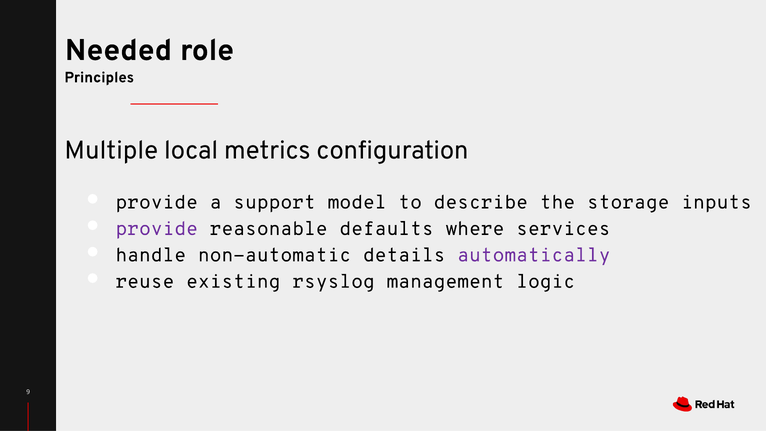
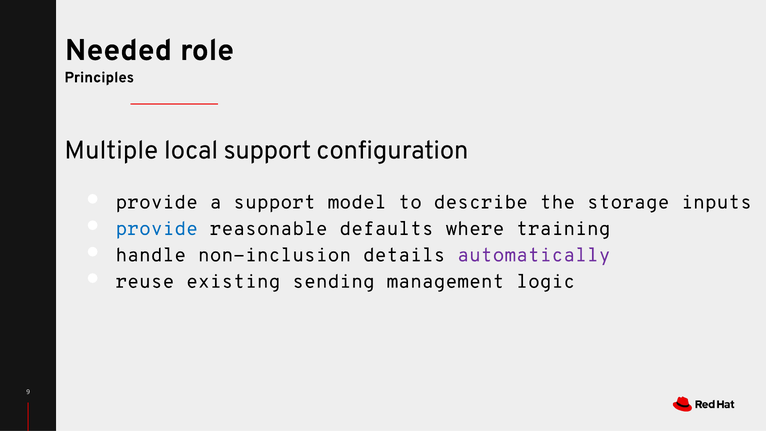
local metrics: metrics -> support
provide at (157, 229) colour: purple -> blue
services: services -> training
non-automatic: non-automatic -> non-inclusion
rsyslog: rsyslog -> sending
